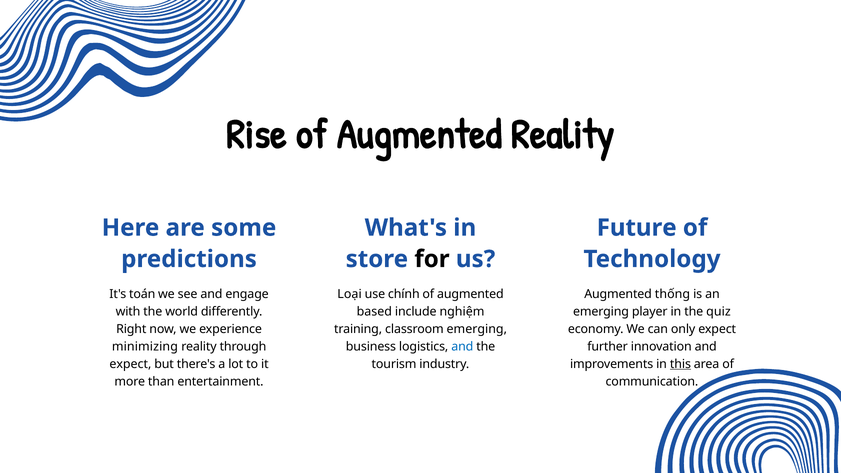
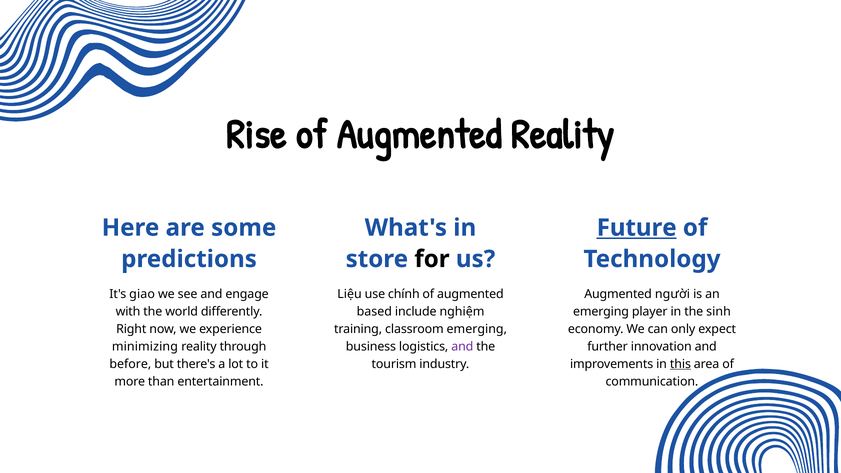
Future underline: none -> present
toán: toán -> giao
Loại: Loại -> Liệu
thống: thống -> người
quiz: quiz -> sinh
and at (462, 347) colour: blue -> purple
expect at (130, 364): expect -> before
